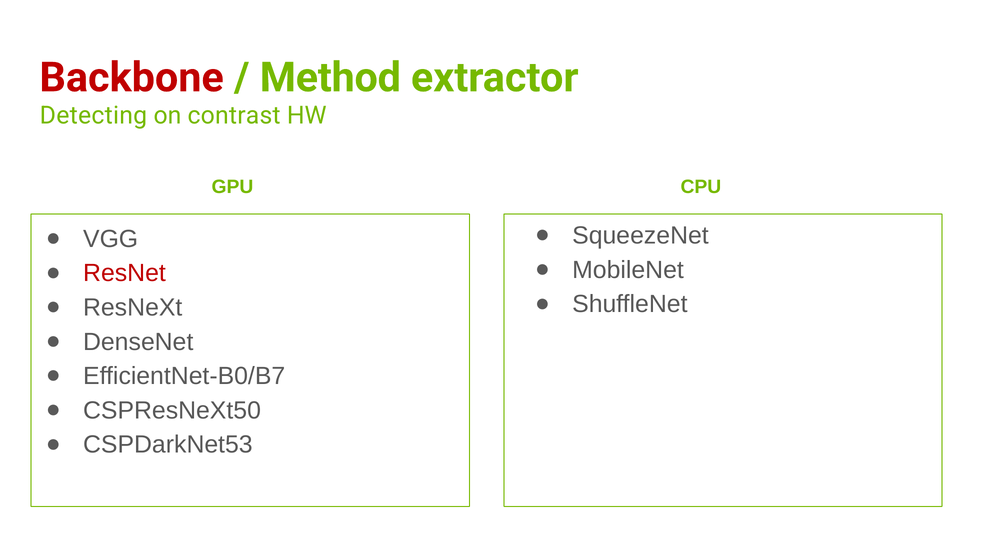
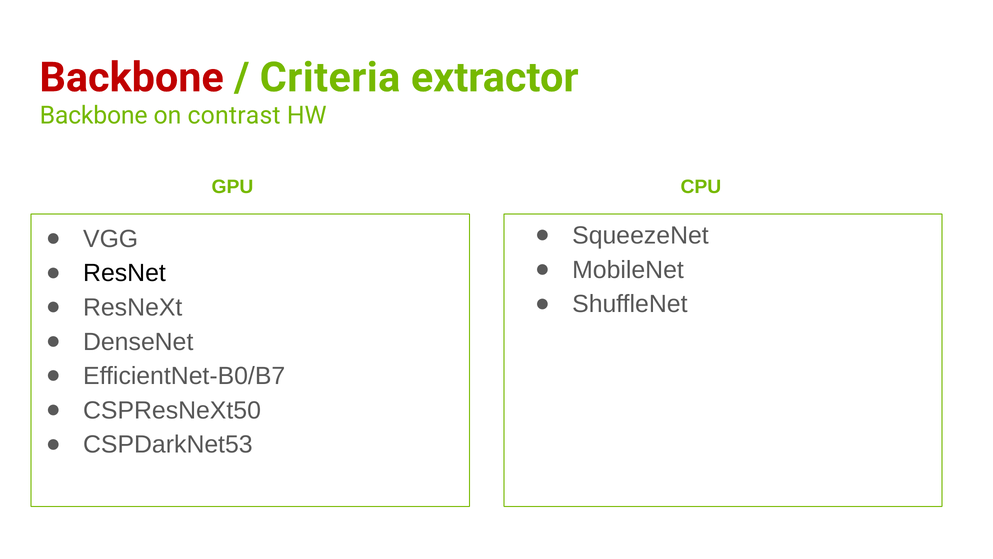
Method: Method -> Criteria
Detecting at (93, 116): Detecting -> Backbone
ResNet colour: red -> black
